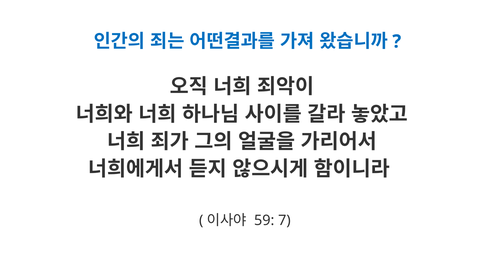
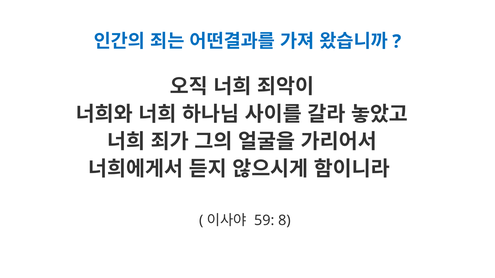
7: 7 -> 8
